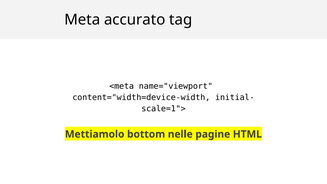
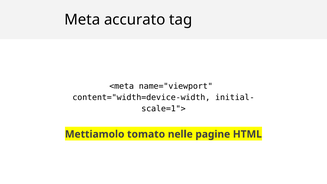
bottom: bottom -> tomato
